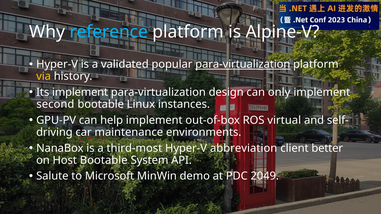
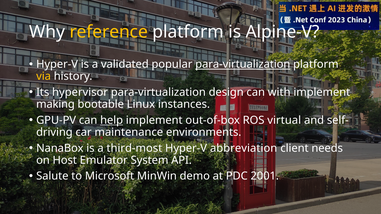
reference colour: light blue -> yellow
Its implement: implement -> hypervisor
only: only -> with
second: second -> making
help underline: none -> present
better: better -> needs
Host Bootable: Bootable -> Emulator
2049: 2049 -> 2001
